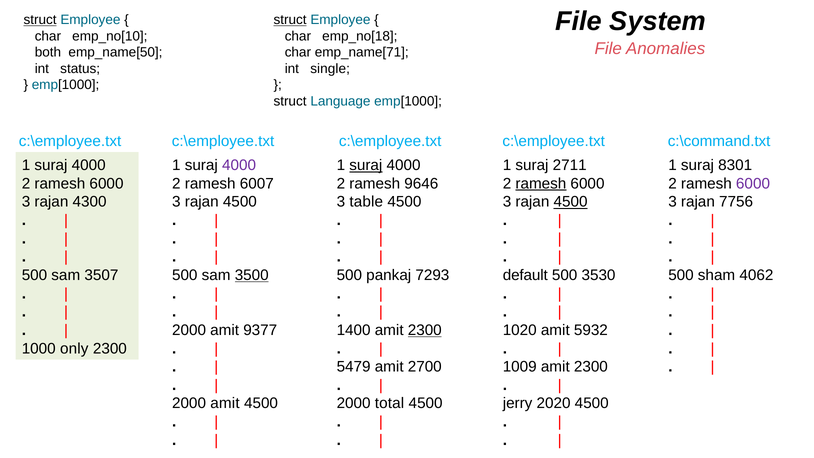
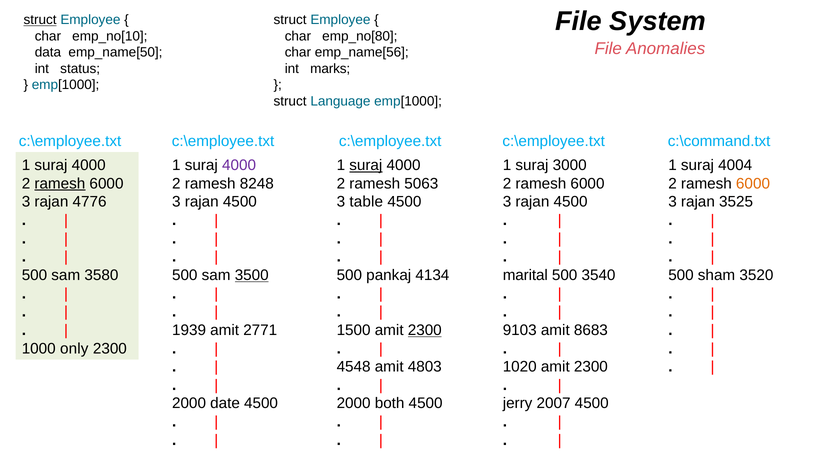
struct at (290, 20) underline: present -> none
emp_no[18: emp_no[18 -> emp_no[80
both: both -> data
emp_name[71: emp_name[71 -> emp_name[56
single: single -> marks
2711: 2711 -> 3000
8301: 8301 -> 4004
ramesh at (60, 184) underline: none -> present
6007: 6007 -> 8248
9646: 9646 -> 5063
ramesh at (541, 184) underline: present -> none
6000 at (753, 184) colour: purple -> orange
4300: 4300 -> 4776
4500 at (571, 202) underline: present -> none
7756: 7756 -> 3525
3507: 3507 -> 3580
7293: 7293 -> 4134
default: default -> marital
3530: 3530 -> 3540
4062: 4062 -> 3520
2000 at (189, 330): 2000 -> 1939
9377: 9377 -> 2771
1400: 1400 -> 1500
1020: 1020 -> 9103
5932: 5932 -> 8683
5479: 5479 -> 4548
2700: 2700 -> 4803
1009: 1009 -> 1020
amit at (225, 403): amit -> date
total: total -> both
2020: 2020 -> 2007
